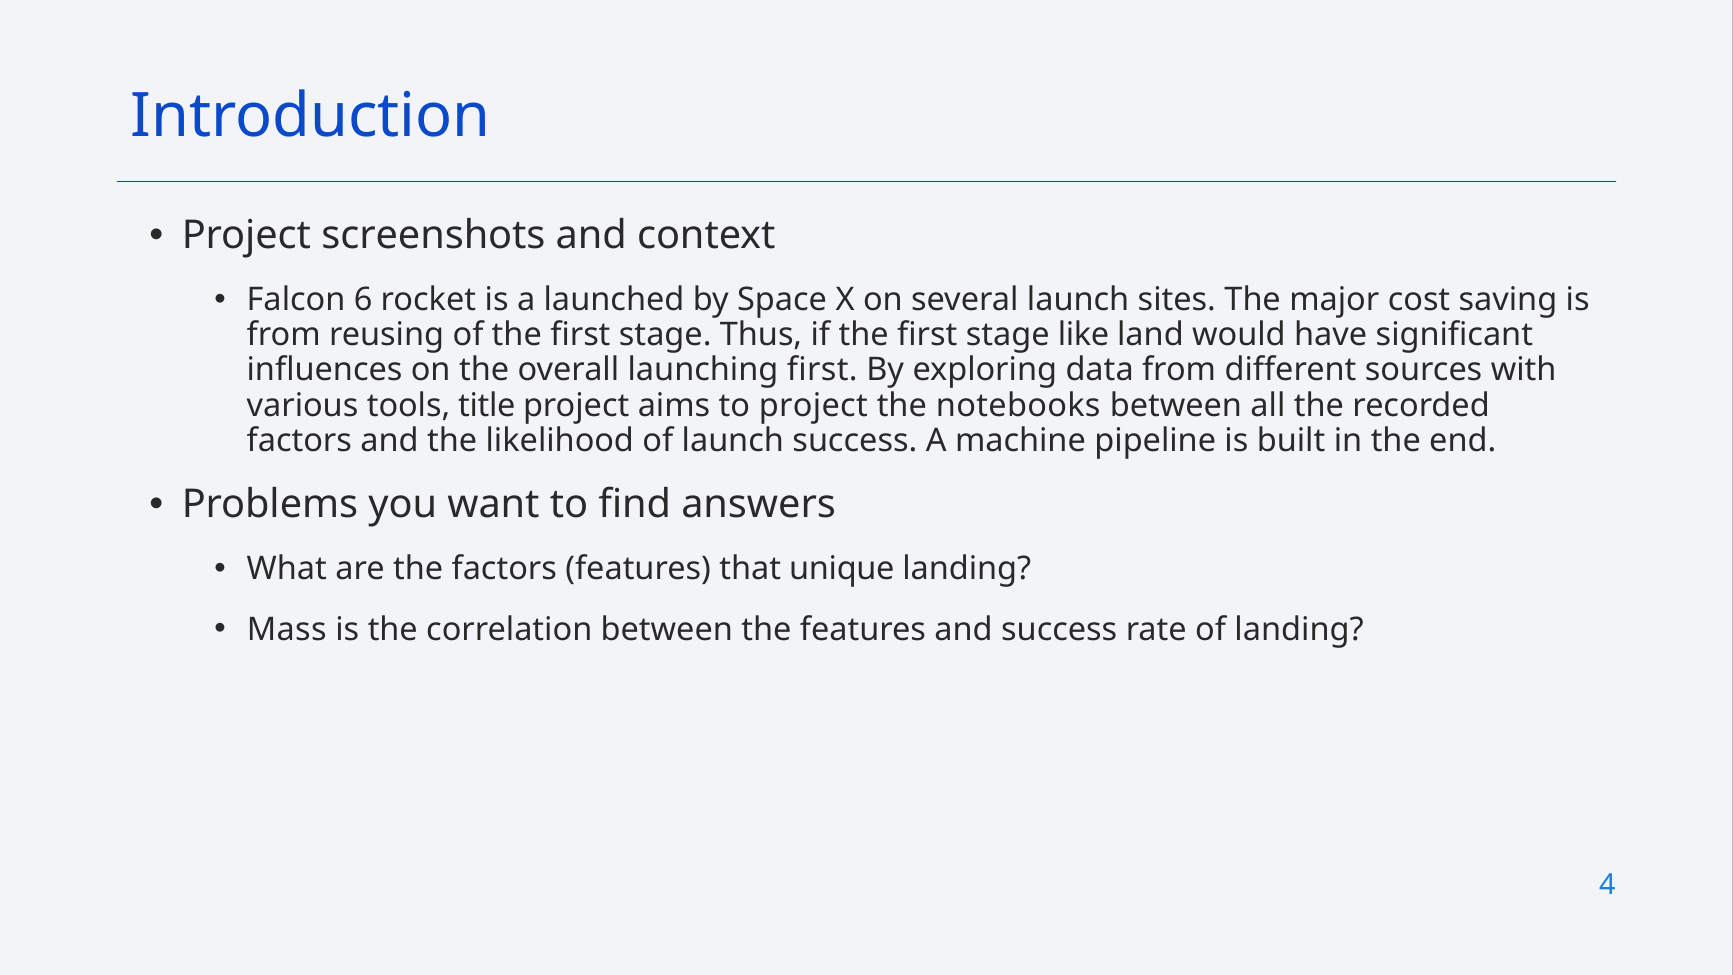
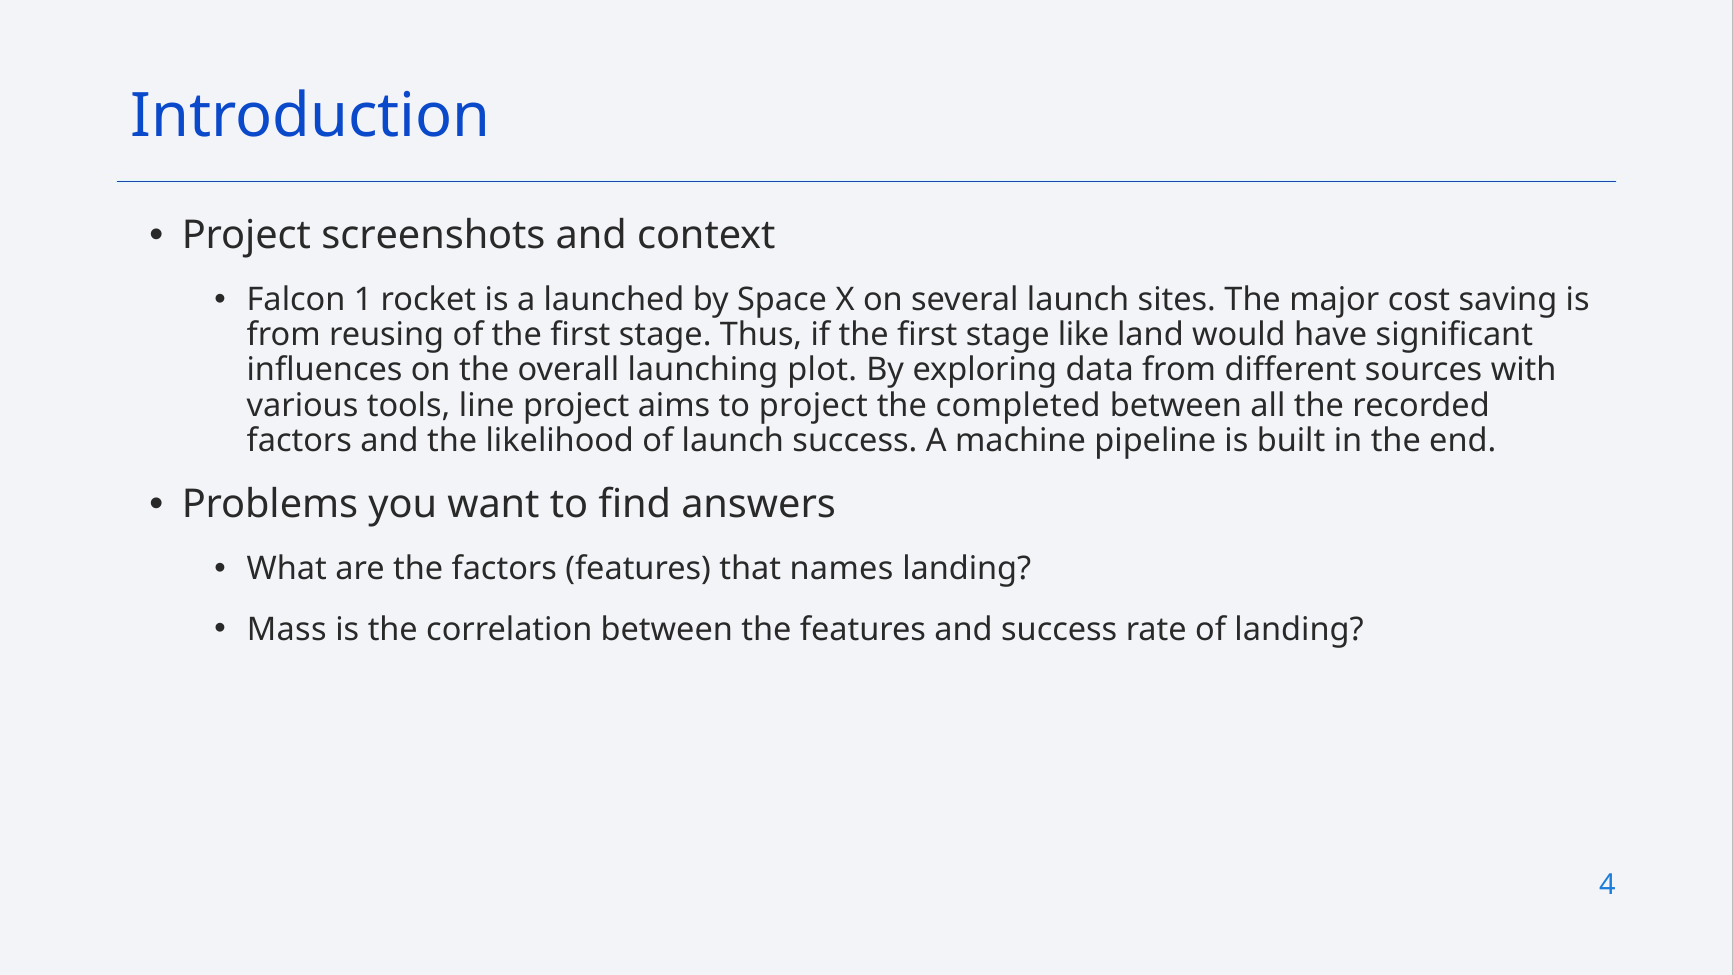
6: 6 -> 1
launching first: first -> plot
title: title -> line
notebooks: notebooks -> completed
unique: unique -> names
